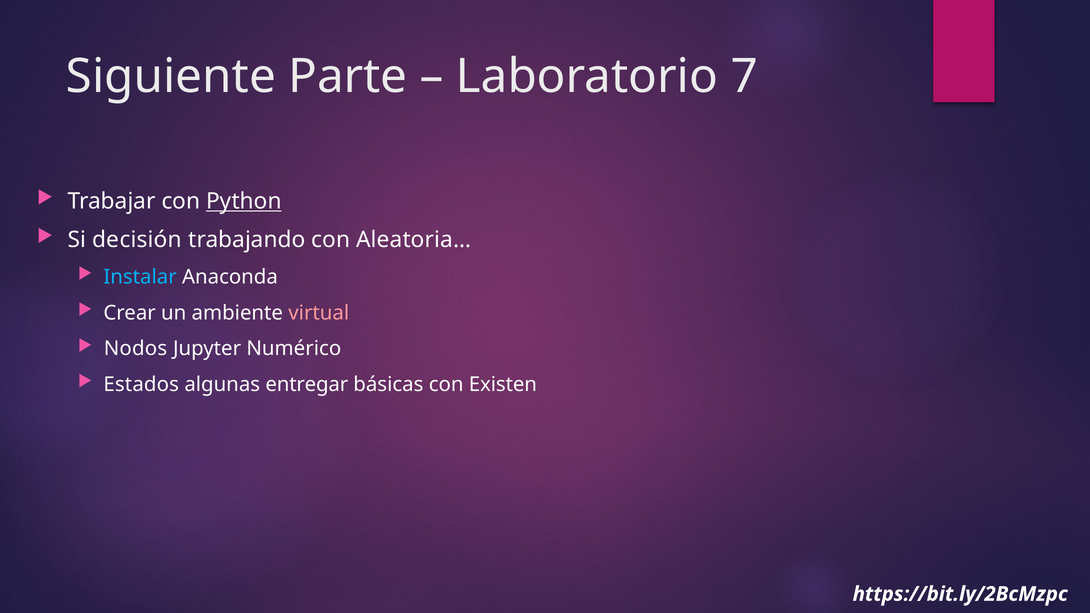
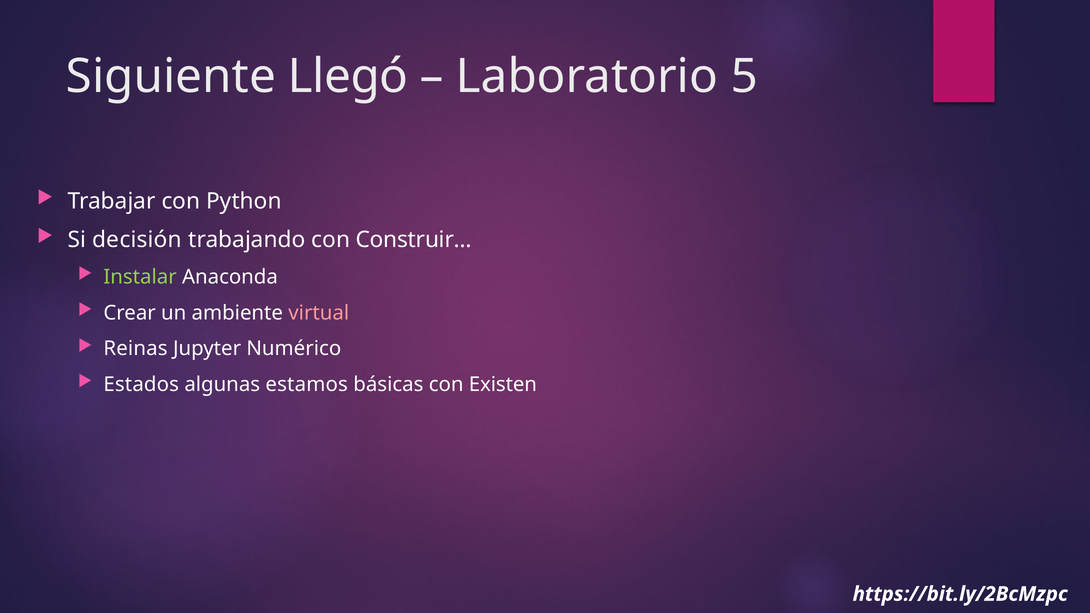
Parte: Parte -> Llegó
7: 7 -> 5
Python underline: present -> none
Aleatoria…: Aleatoria… -> Construir…
Instalar colour: light blue -> light green
Nodos: Nodos -> Reinas
entregar: entregar -> estamos
